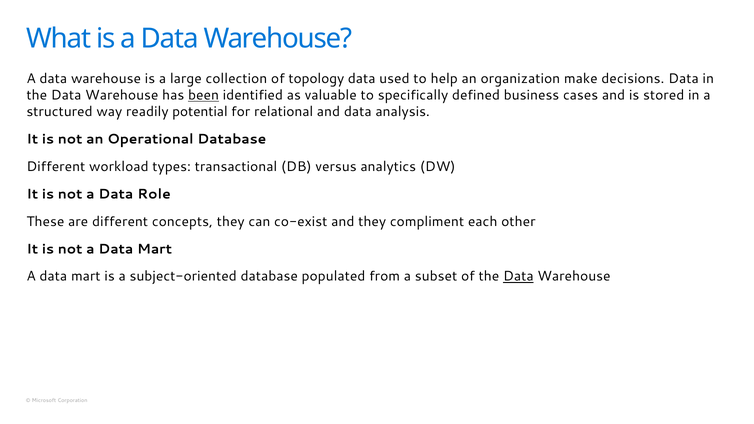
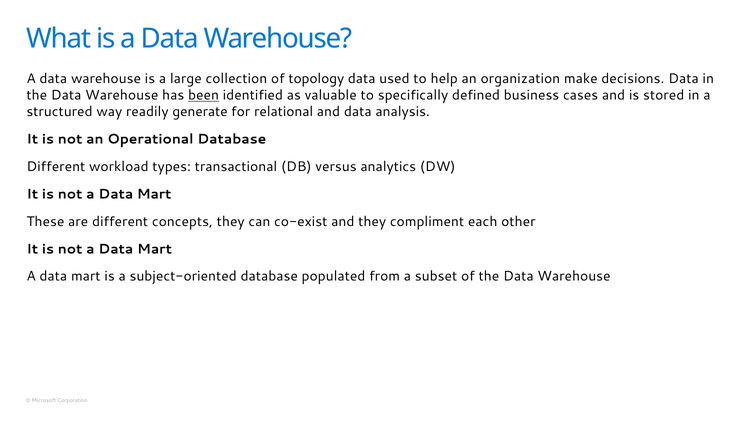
potential: potential -> generate
Role at (154, 194): Role -> Mart
Data at (518, 276) underline: present -> none
